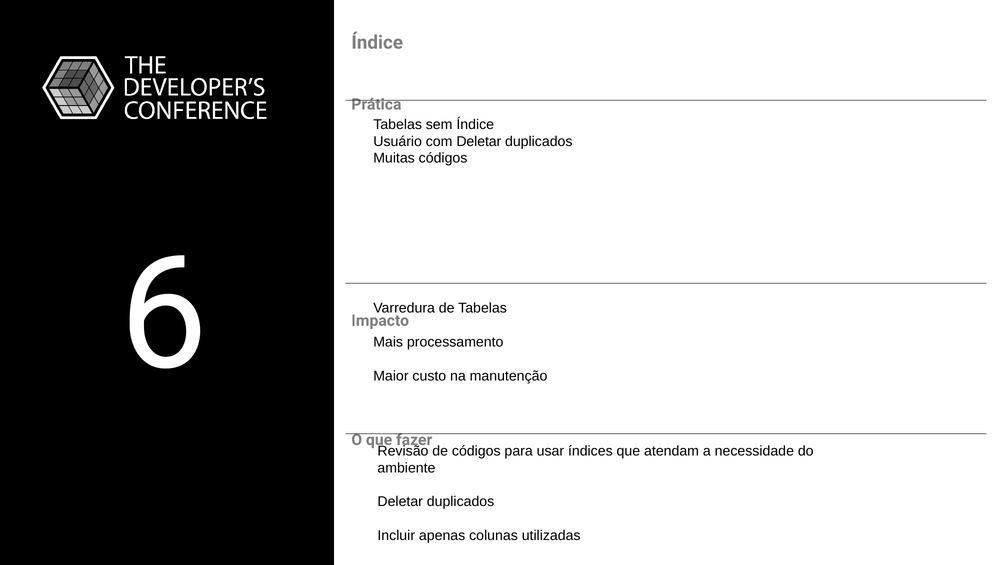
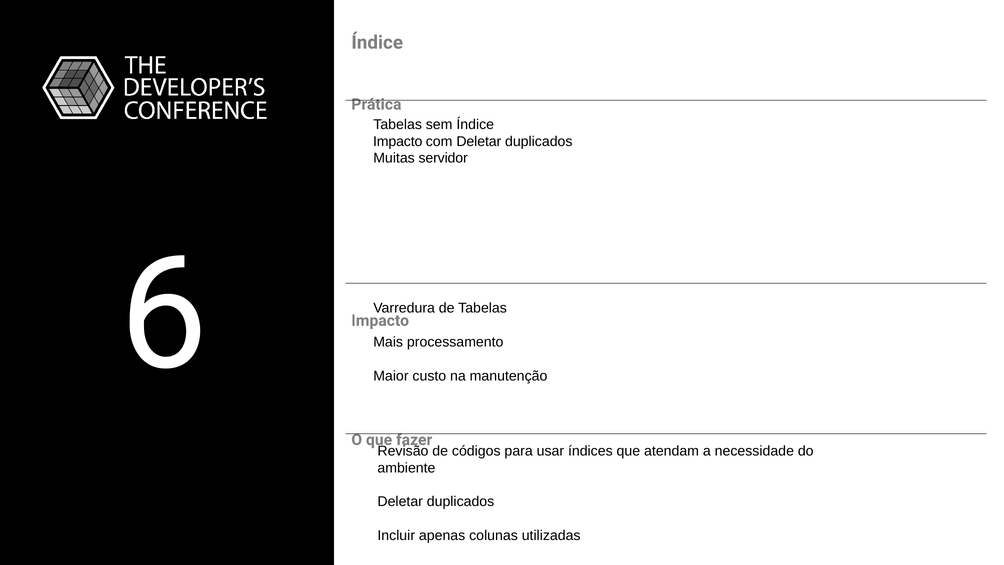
Usuário at (398, 141): Usuário -> Impacto
Muitas códigos: códigos -> servidor
